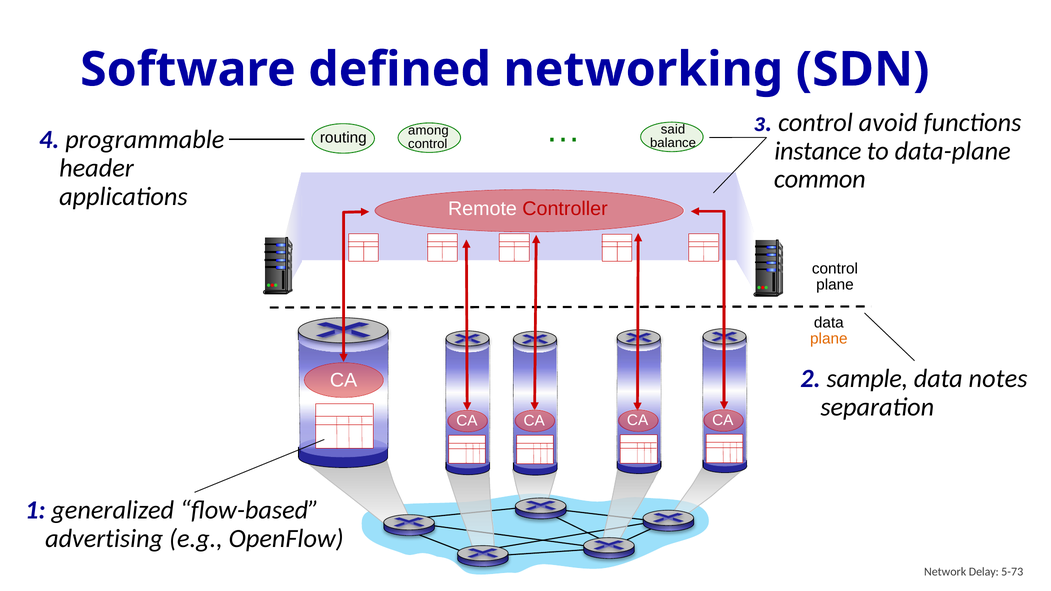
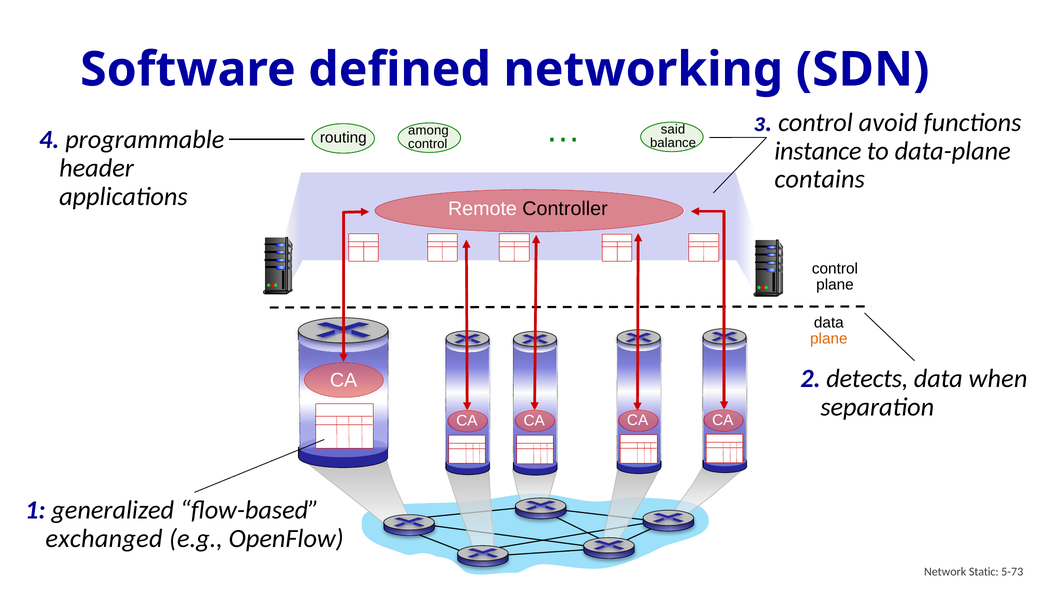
common: common -> contains
Controller colour: red -> black
sample: sample -> detects
notes: notes -> when
advertising: advertising -> exchanged
Delay: Delay -> Static
